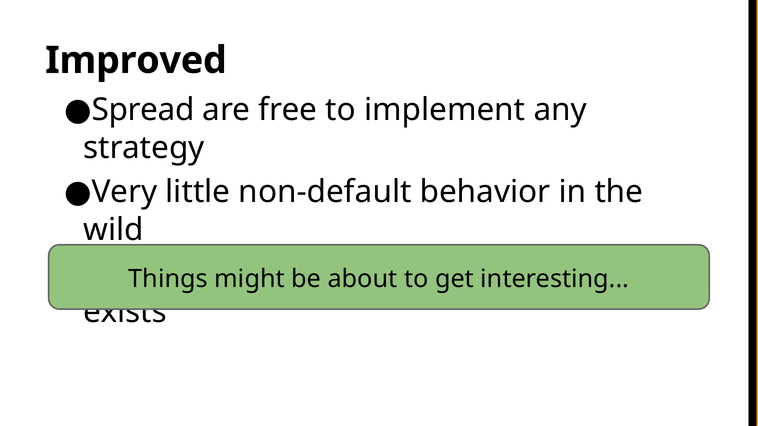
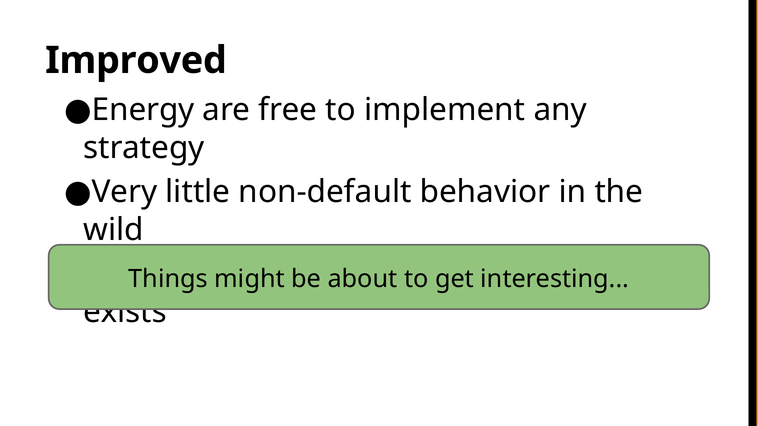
Spread: Spread -> Energy
